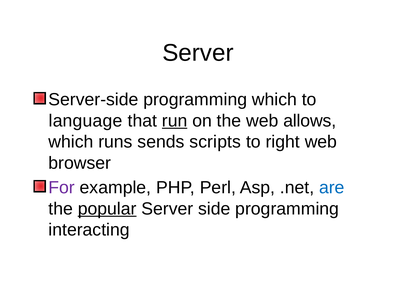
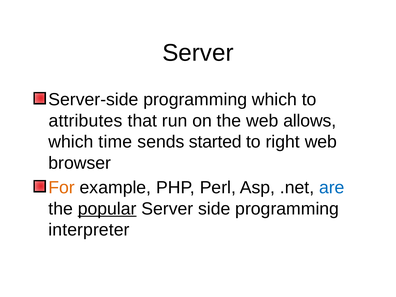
language: language -> attributes
run underline: present -> none
runs: runs -> time
scripts: scripts -> started
For colour: purple -> orange
interacting: interacting -> interpreter
